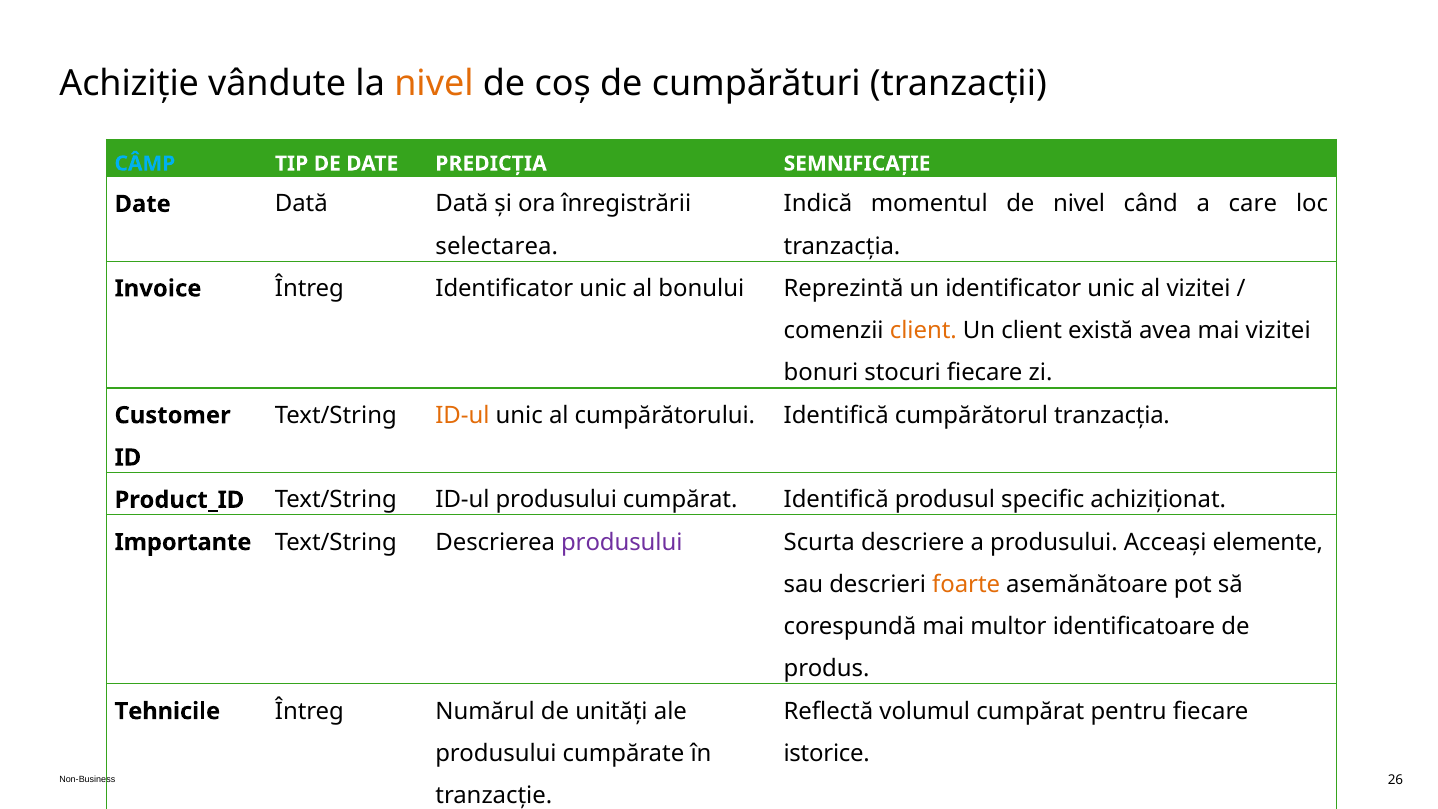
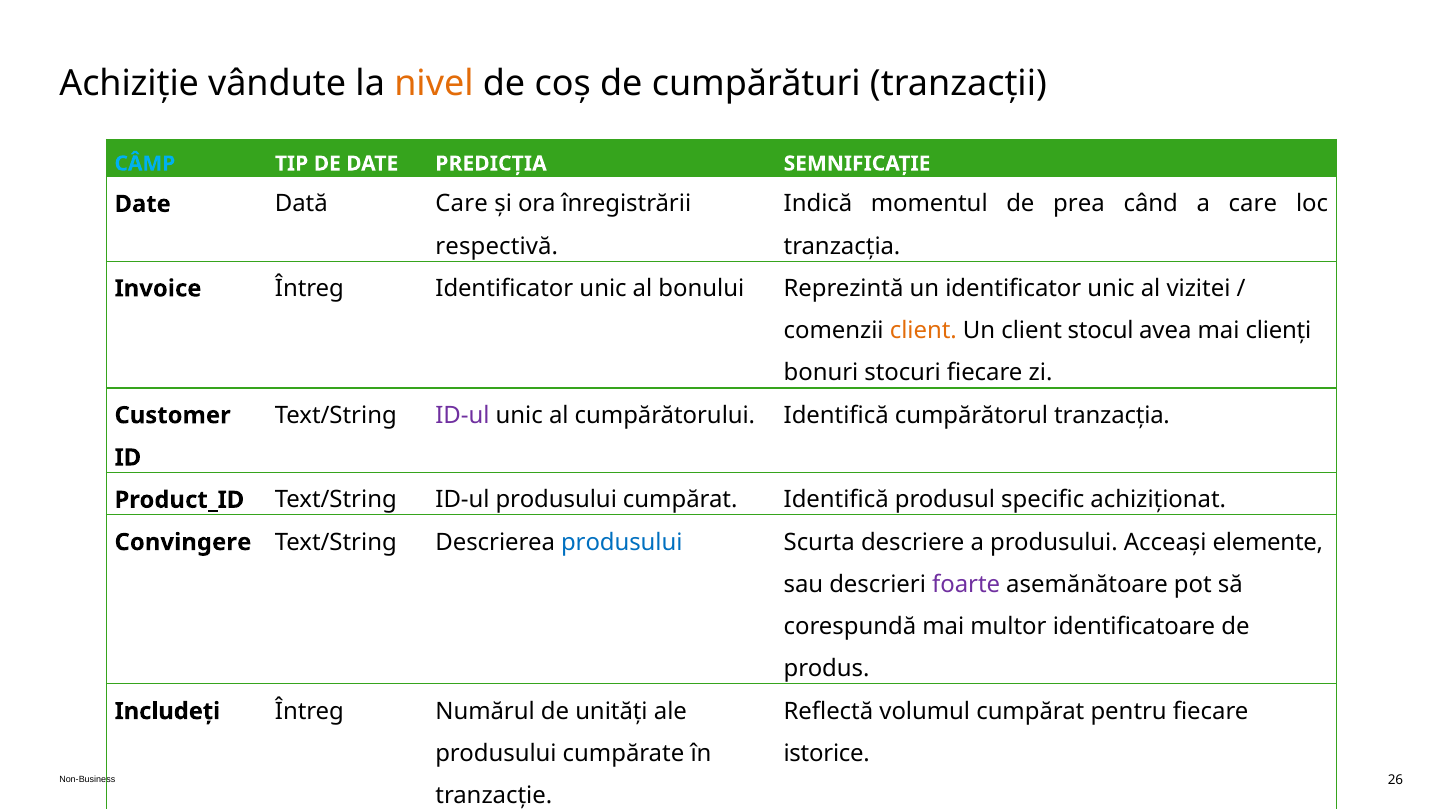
de nivel: nivel -> prea
Dată Dată: Dată -> Care
selectarea: selectarea -> respectivă
există: există -> stocul
mai vizitei: vizitei -> clienți
ID-ul at (462, 415) colour: orange -> purple
Importante: Importante -> Convingere
produsului at (622, 542) colour: purple -> blue
foarte colour: orange -> purple
Tehnicile: Tehnicile -> Includeți
